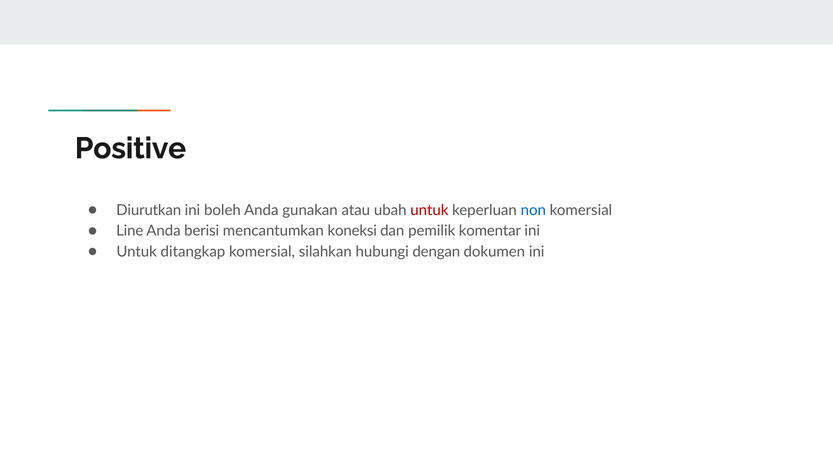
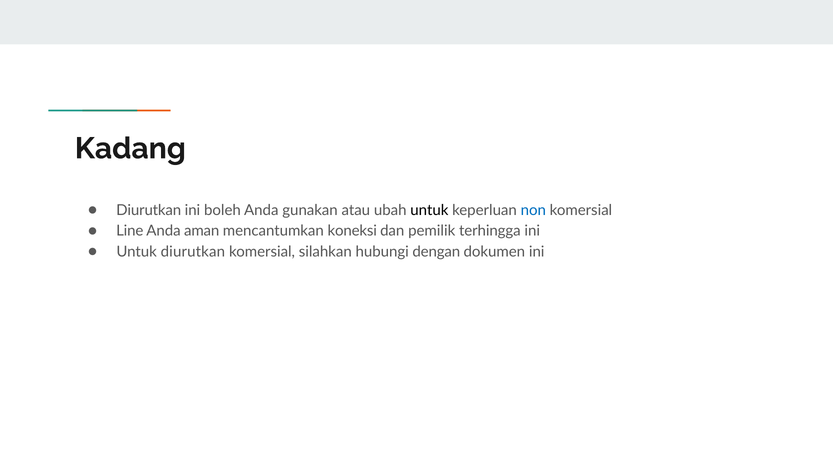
Positive: Positive -> Kadang
untuk at (429, 210) colour: red -> black
berisi: berisi -> aman
komentar: komentar -> terhingga
Untuk ditangkap: ditangkap -> diurutkan
